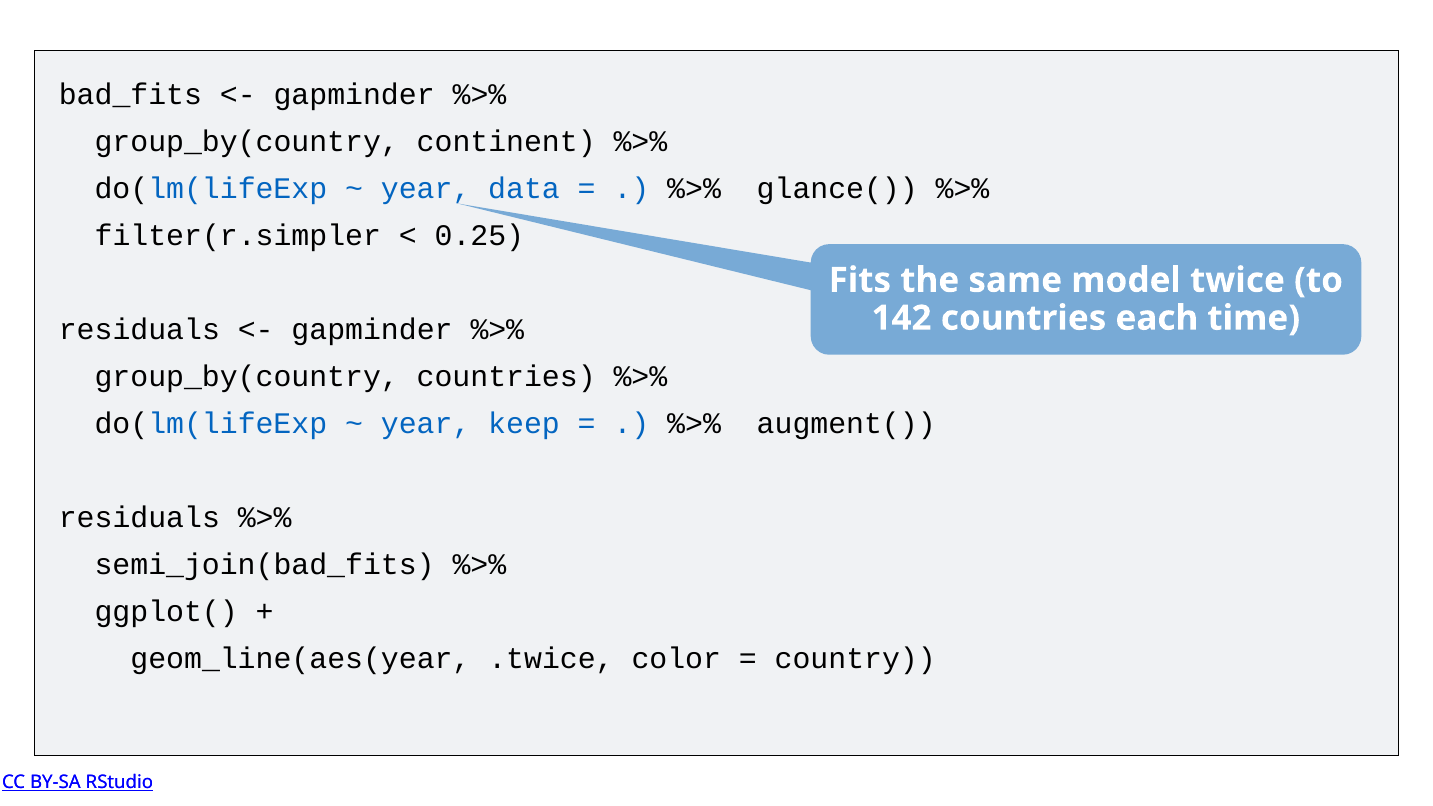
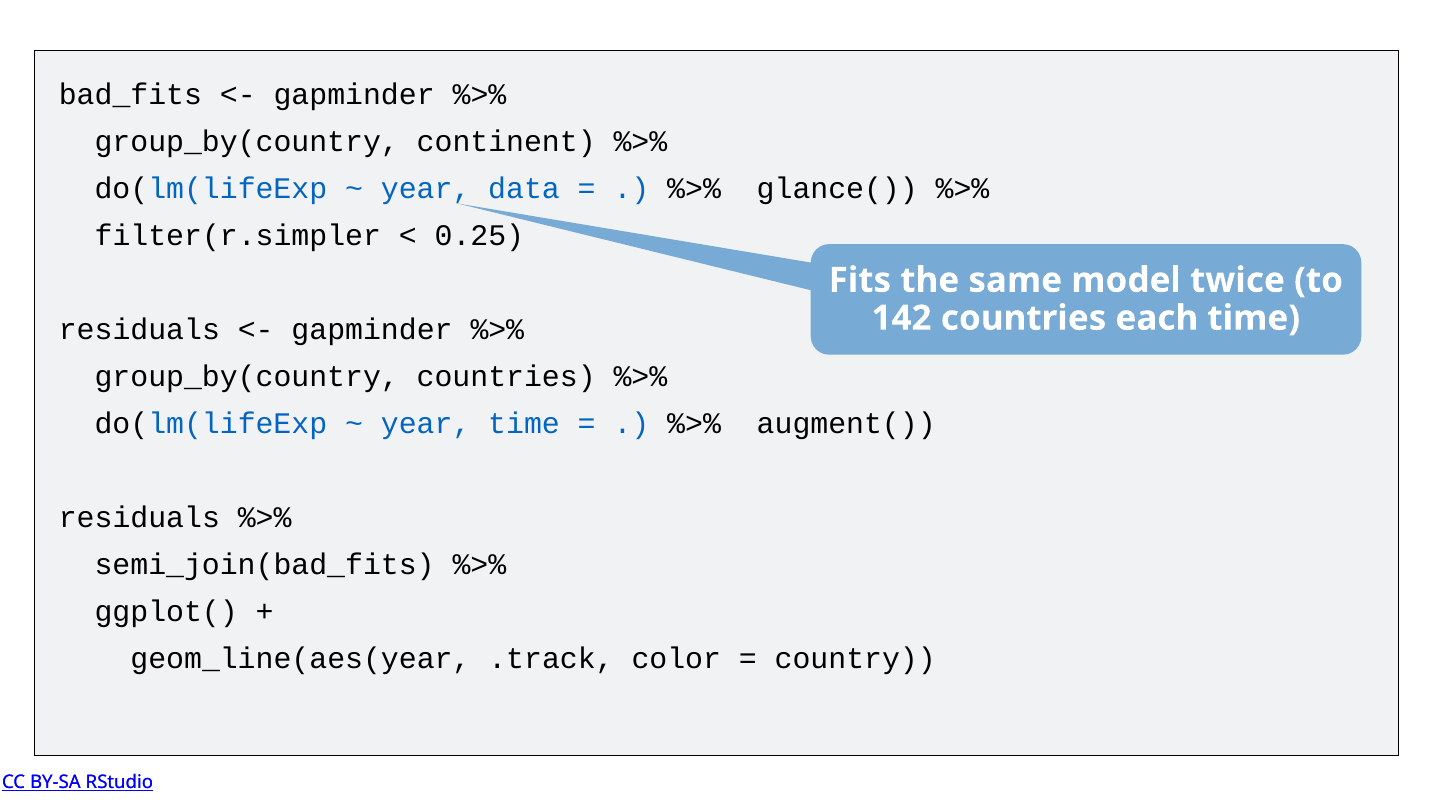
year keep: keep -> time
.twice: .twice -> .track
